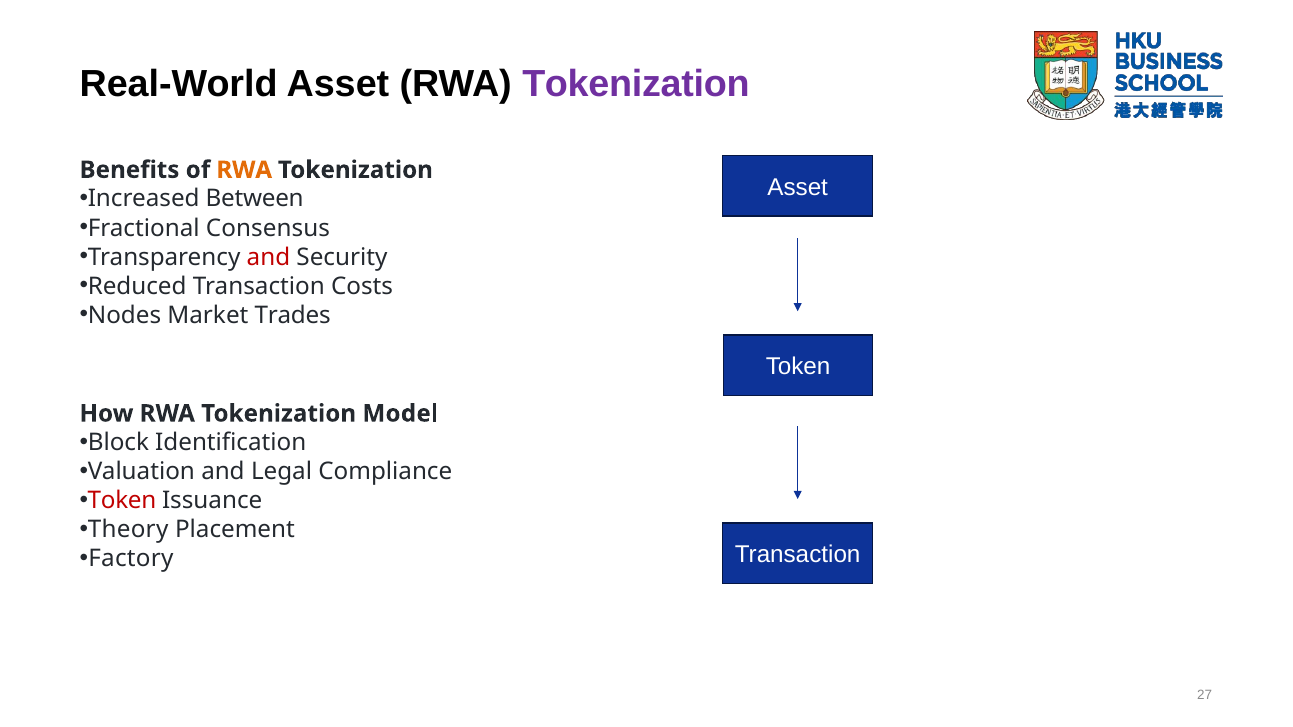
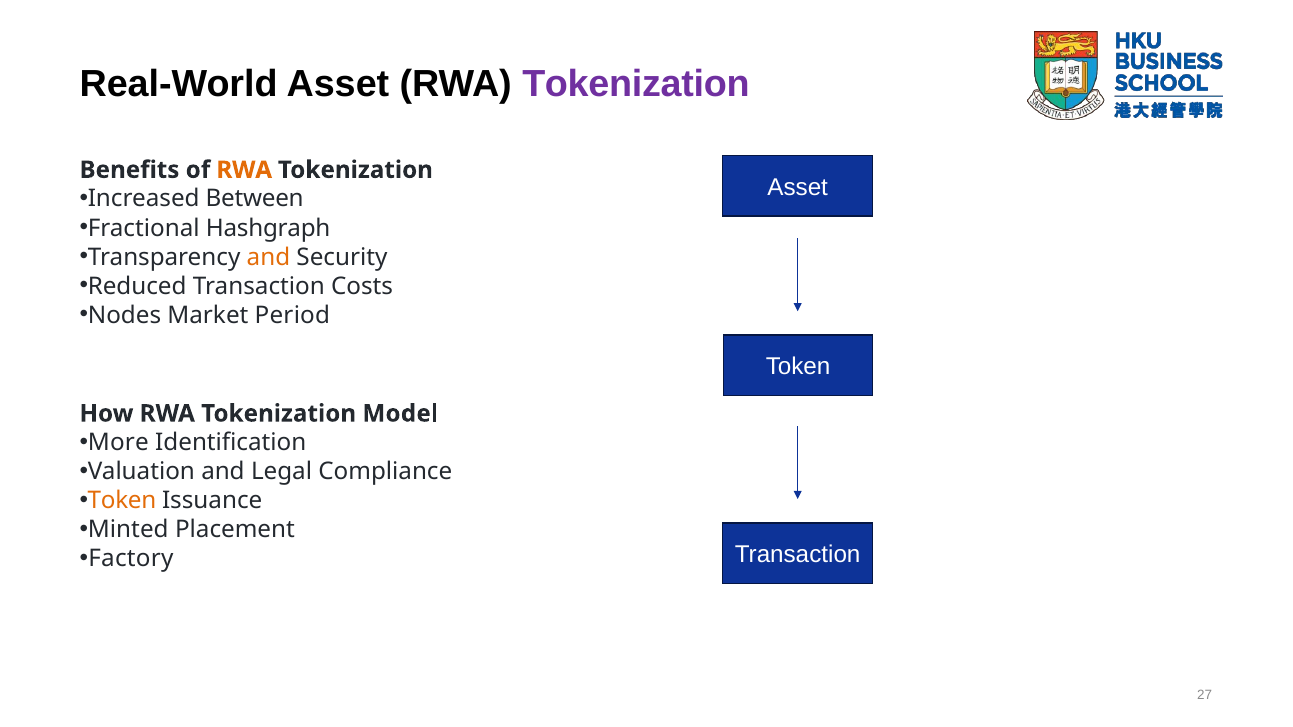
Consensus: Consensus -> Hashgraph
and at (268, 257) colour: red -> orange
Trades: Trades -> Period
Block: Block -> More
Token at (122, 501) colour: red -> orange
Theory: Theory -> Minted
